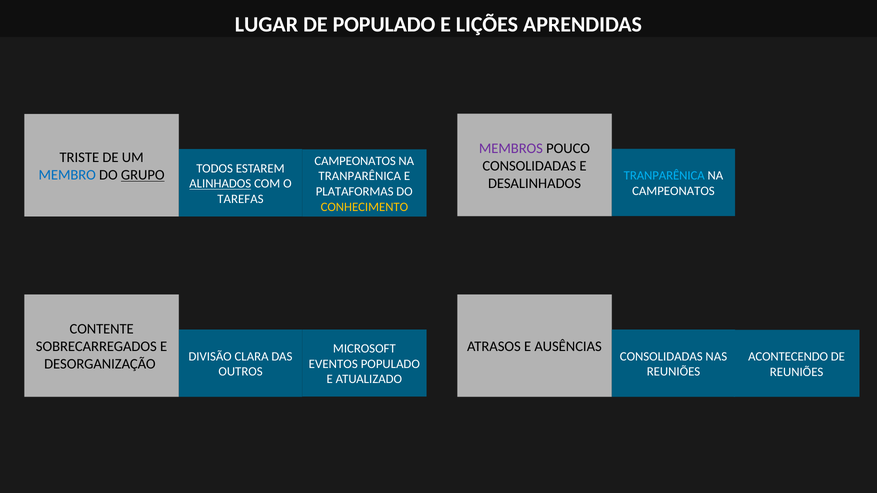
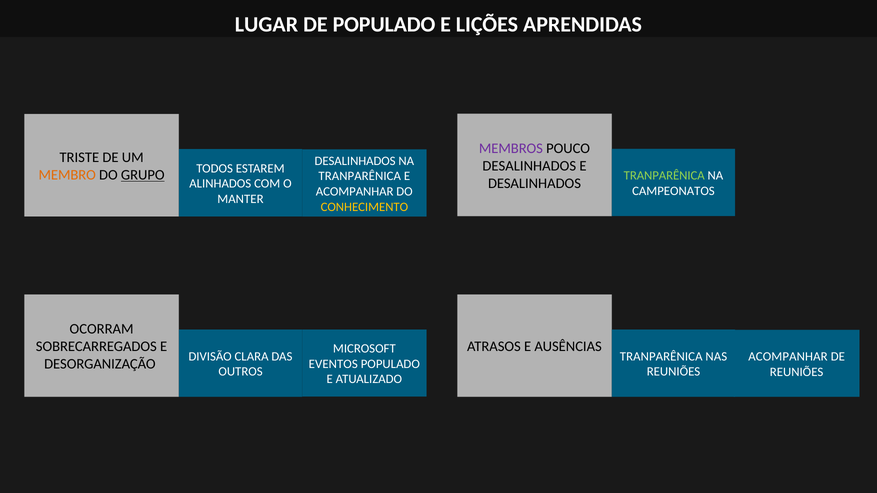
CAMPEONATOS at (355, 161): CAMPEONATOS -> DESALINHADOS
CONSOLIDADAS at (529, 166): CONSOLIDADAS -> DESALINHADOS
MEMBRO colour: blue -> orange
TRANPARÊNICA at (664, 176) colour: light blue -> light green
ALINHADOS underline: present -> none
PLATAFORMAS at (355, 192): PLATAFORMAS -> ACOMPANHAR
TAREFAS: TAREFAS -> MANTER
CONTENTE: CONTENTE -> OCORRAM
CONSOLIDADAS at (661, 357): CONSOLIDADAS -> TRANPARÊNICA
ACONTECENDO at (788, 357): ACONTECENDO -> ACOMPANHAR
